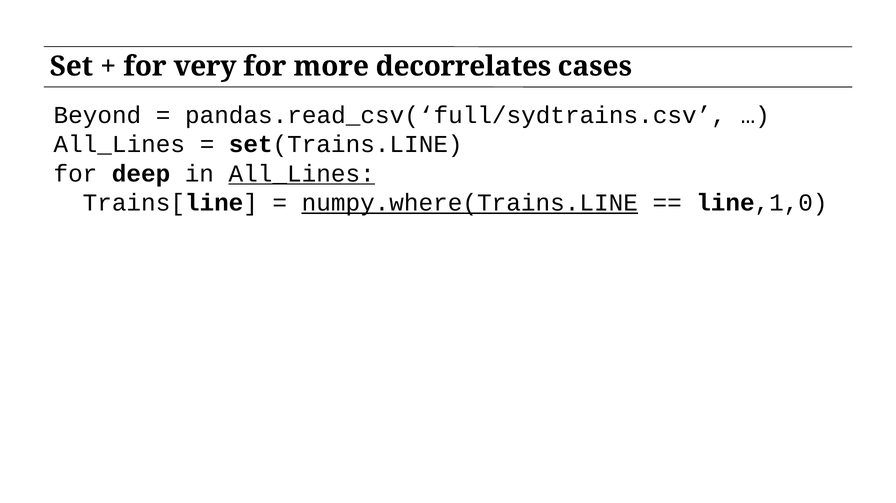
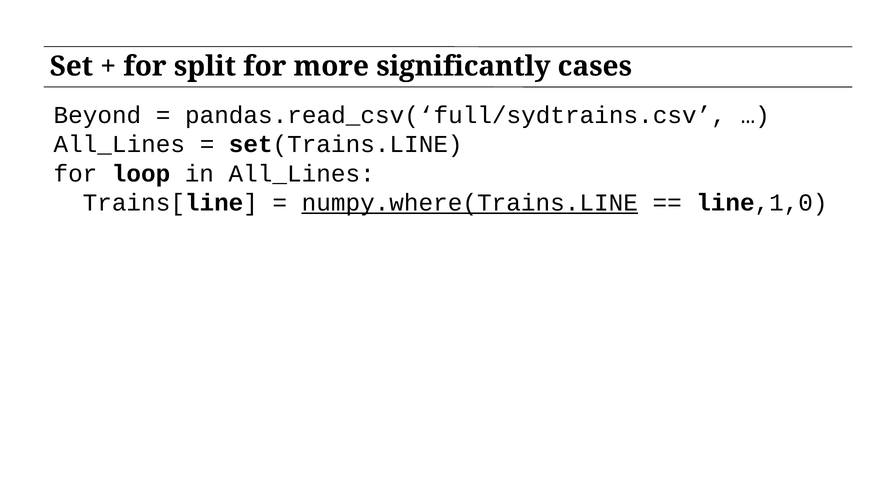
very: very -> split
decorrelates: decorrelates -> significantly
deep: deep -> loop
All_Lines at (302, 174) underline: present -> none
